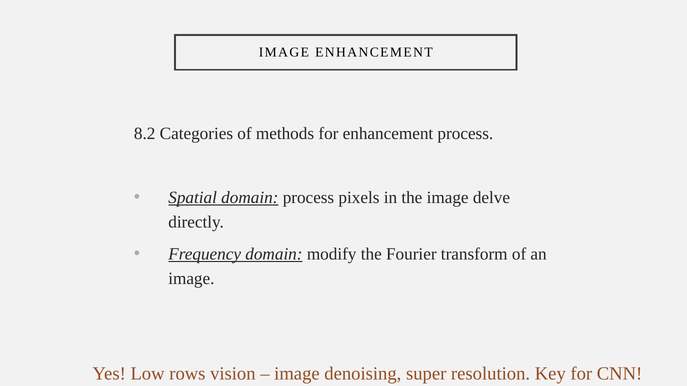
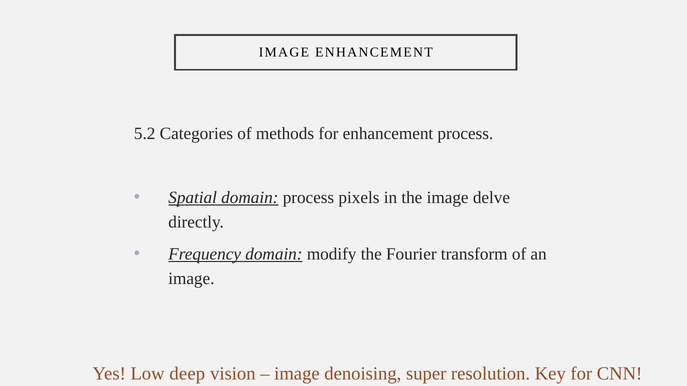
8.2: 8.2 -> 5.2
rows: rows -> deep
